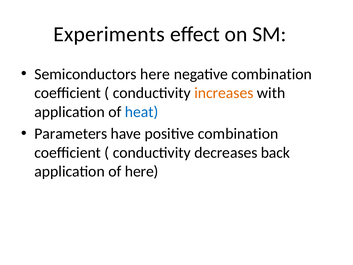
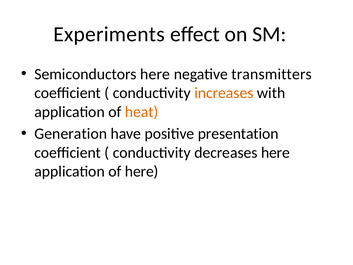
negative combination: combination -> transmitters
heat colour: blue -> orange
Parameters: Parameters -> Generation
positive combination: combination -> presentation
decreases back: back -> here
